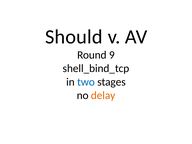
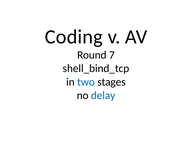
Should: Should -> Coding
9: 9 -> 7
delay colour: orange -> blue
